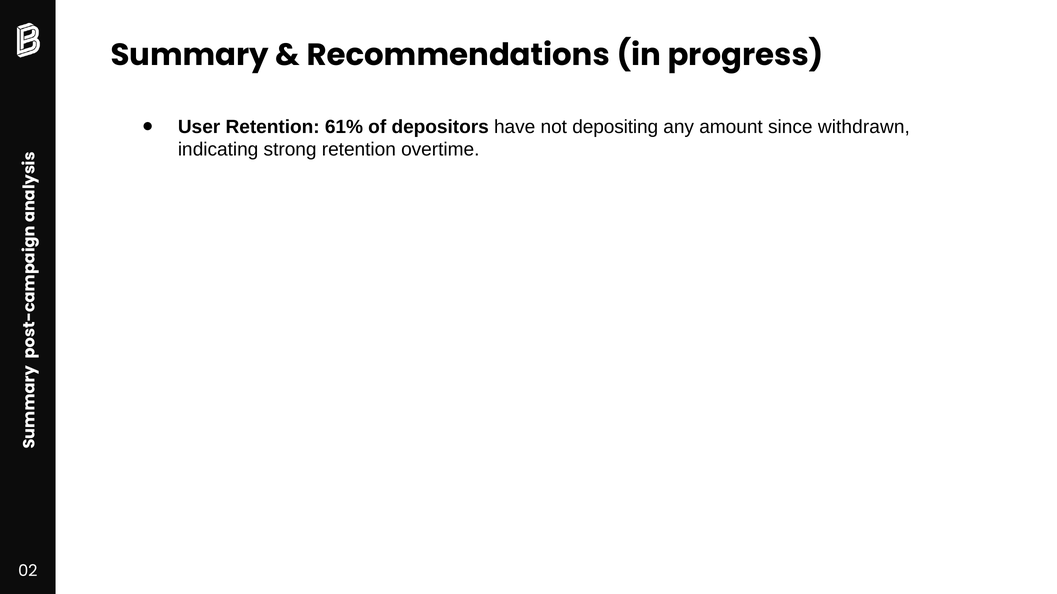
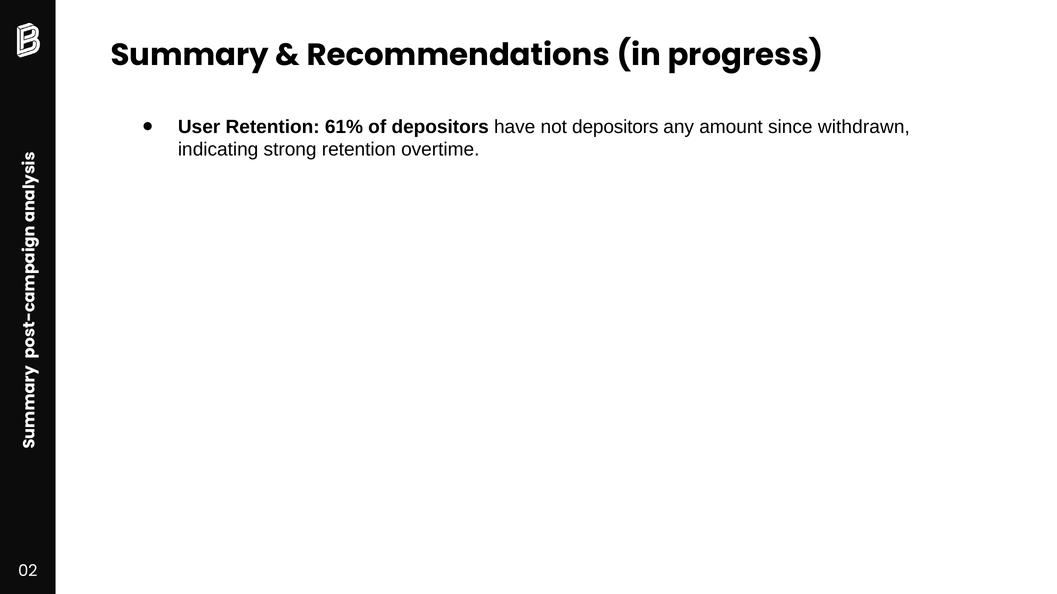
not depositing: depositing -> depositors
